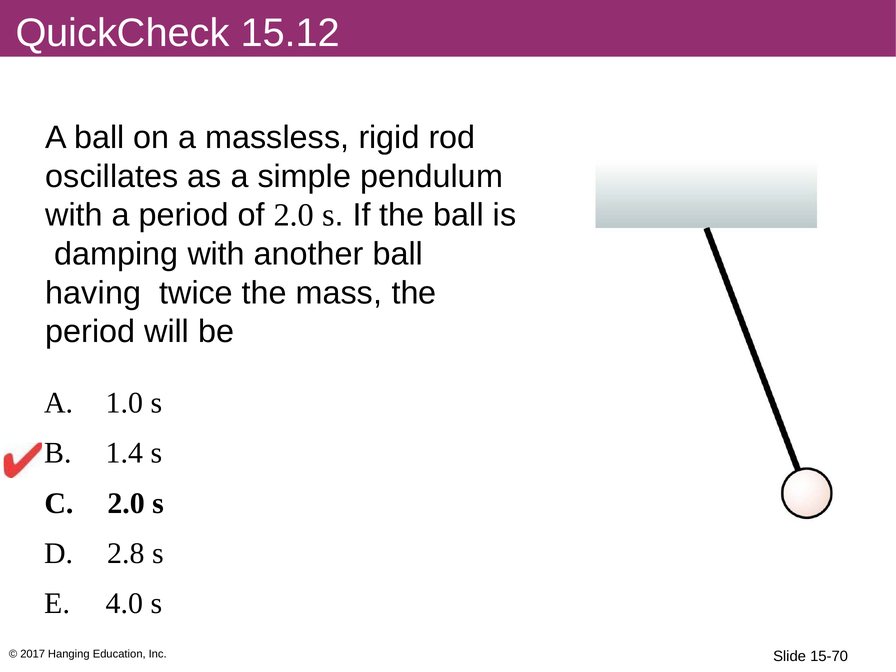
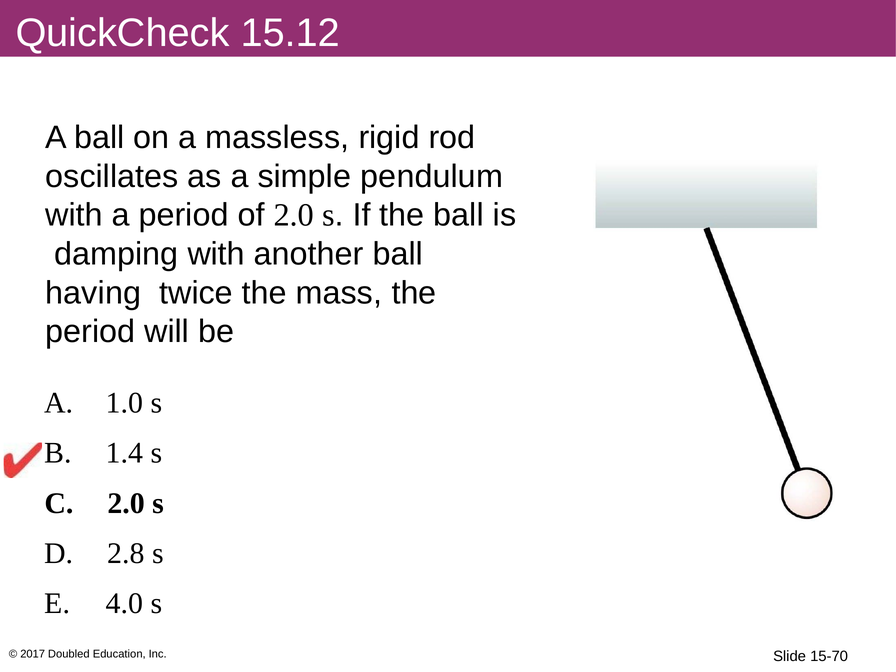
Hanging: Hanging -> Doubled
